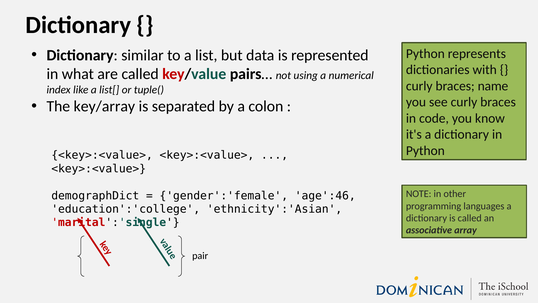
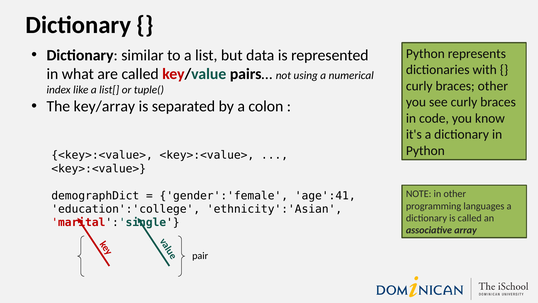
braces name: name -> other
age':46: age':46 -> age':41
